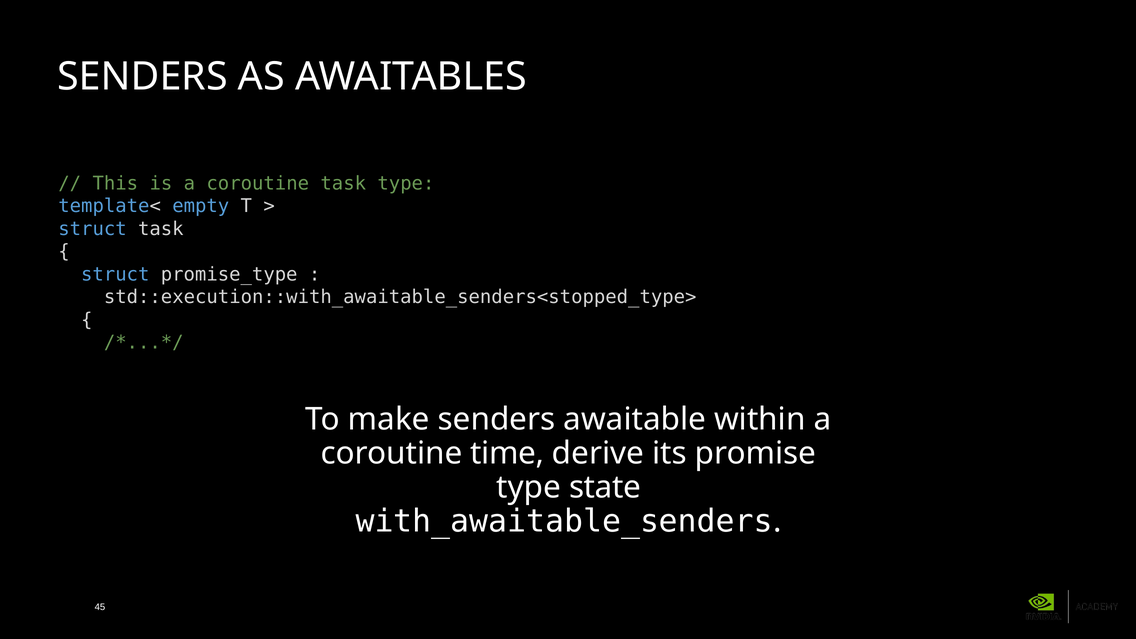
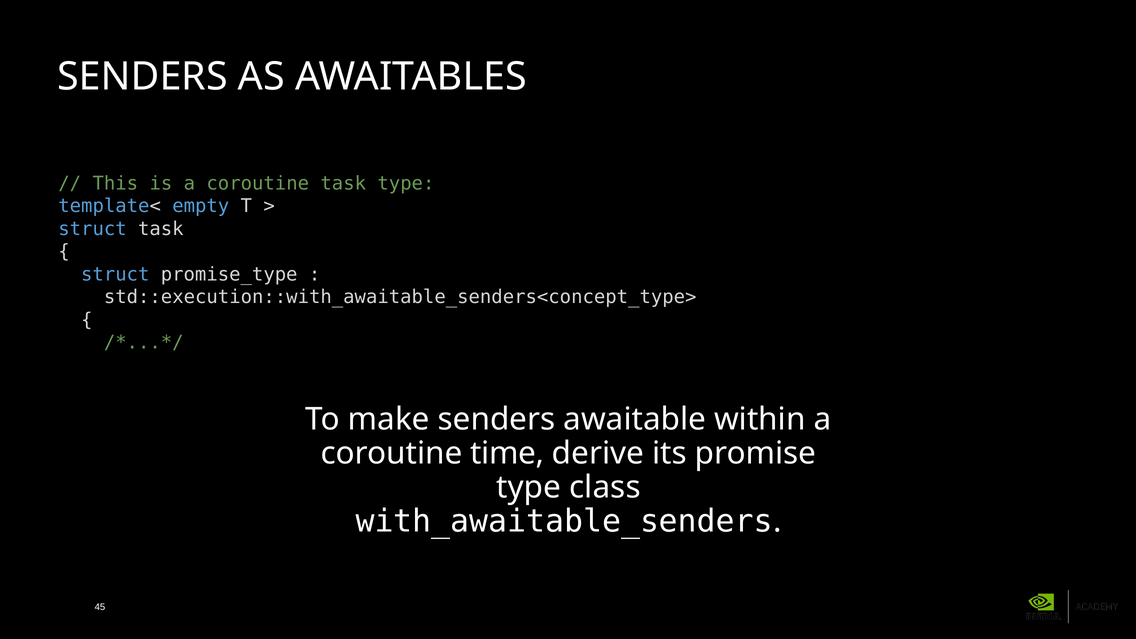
std::execution::with_awaitable_senders<stopped_type>: std::execution::with_awaitable_senders<stopped_type> -> std::execution::with_awaitable_senders<concept_type>
state: state -> class
